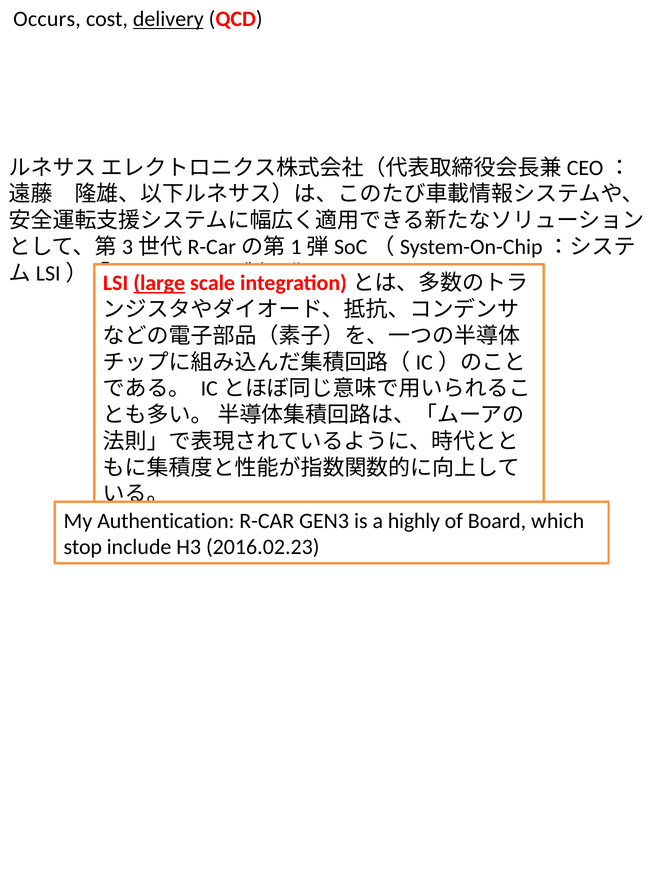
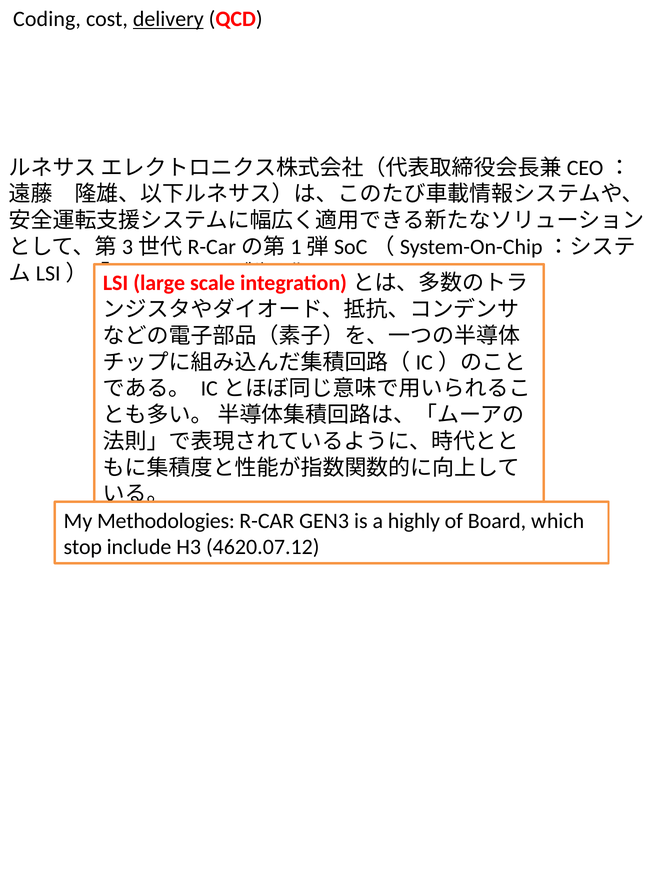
Occurs: Occurs -> Coding
large underline: present -> none
Authentication: Authentication -> Methodologies
2016.02.23: 2016.02.23 -> 4620.07.12
